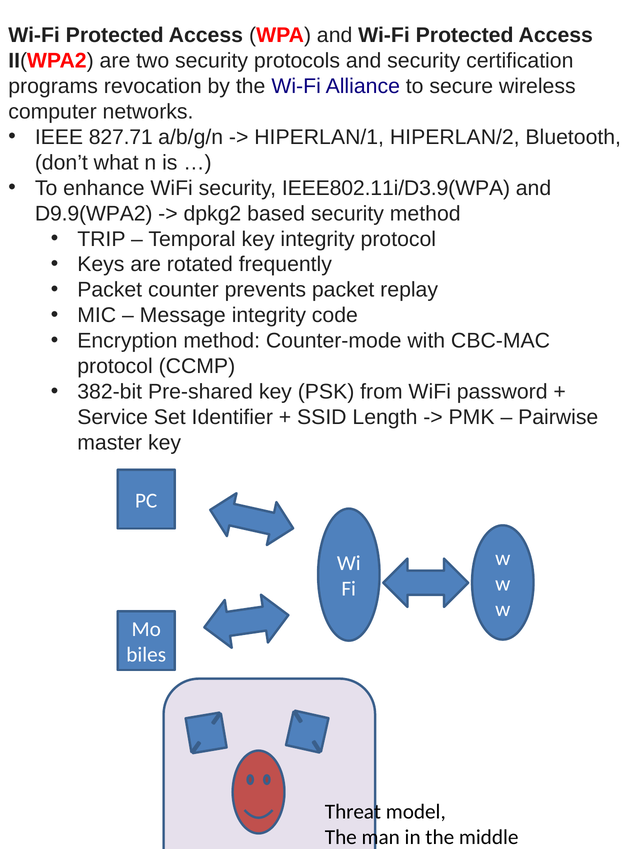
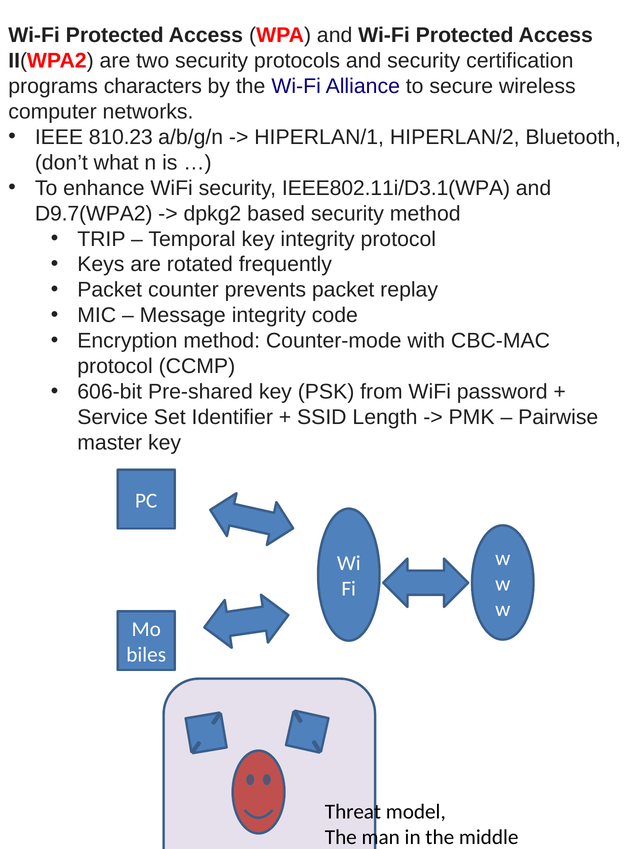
revocation: revocation -> characters
827.71: 827.71 -> 810.23
IEEE802.11i/D3.9(WPA: IEEE802.11i/D3.9(WPA -> IEEE802.11i/D3.1(WPA
D9.9(WPA2: D9.9(WPA2 -> D9.7(WPA2
382-bit: 382-bit -> 606-bit
